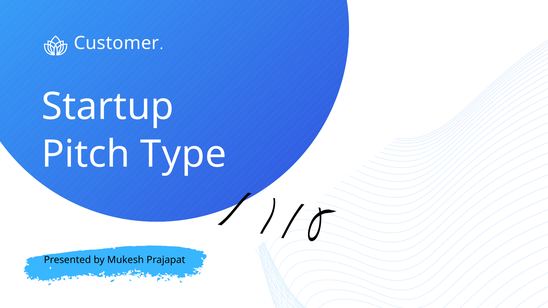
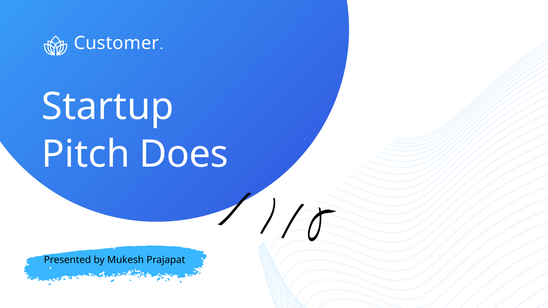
Type: Type -> Does
